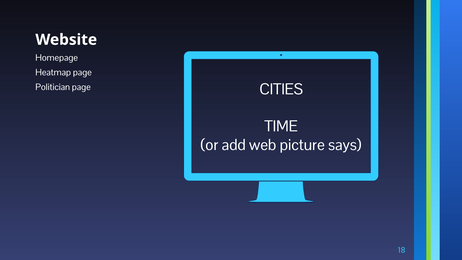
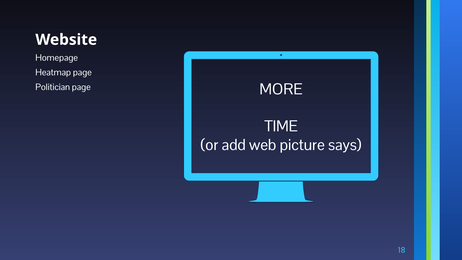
CITIES: CITIES -> MORE
